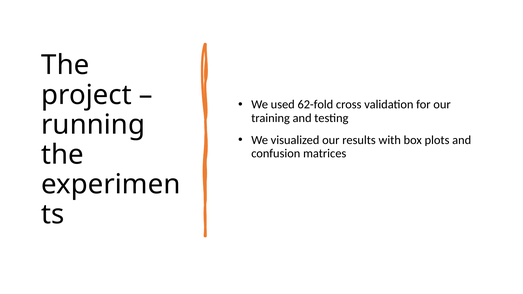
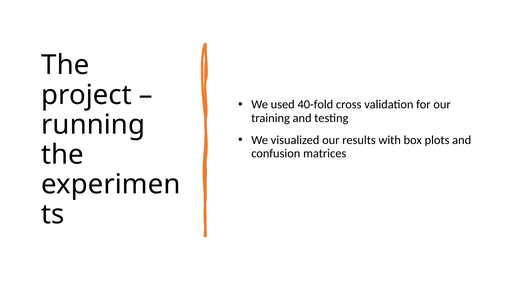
62-fold: 62-fold -> 40-fold
